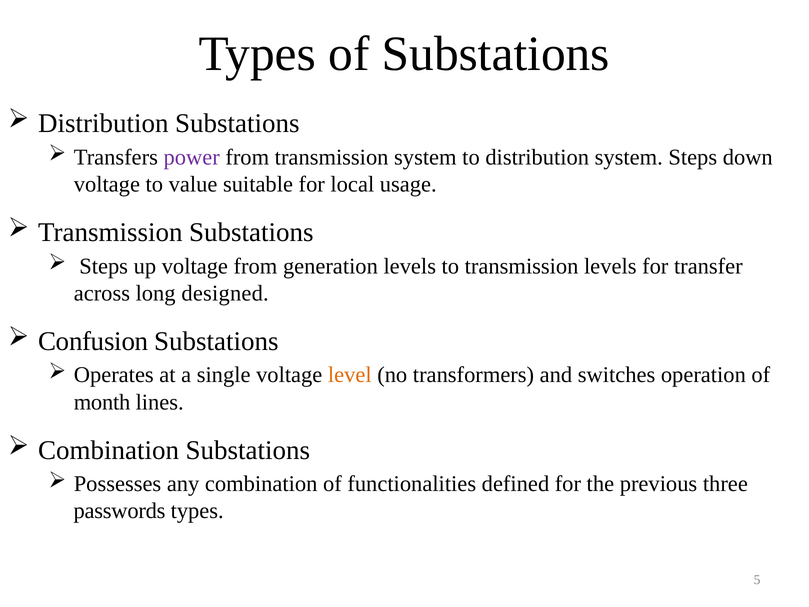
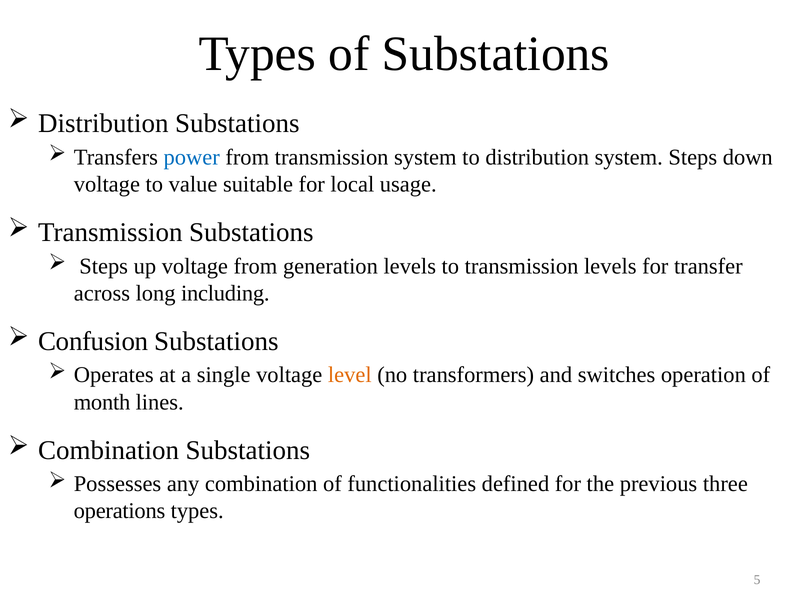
power colour: purple -> blue
designed: designed -> including
passwords: passwords -> operations
